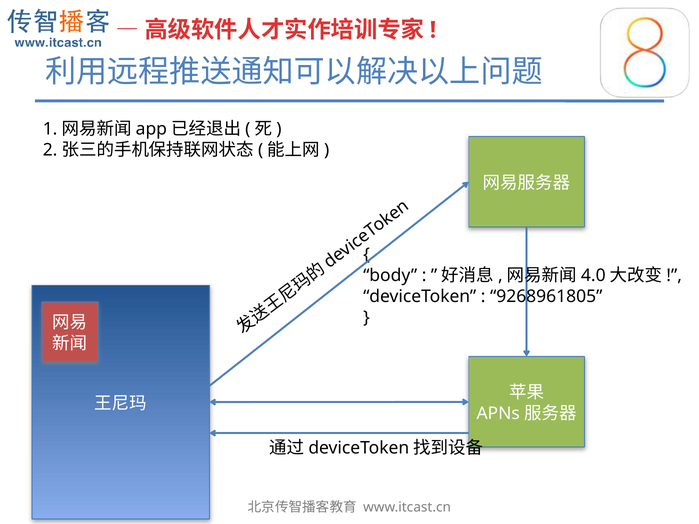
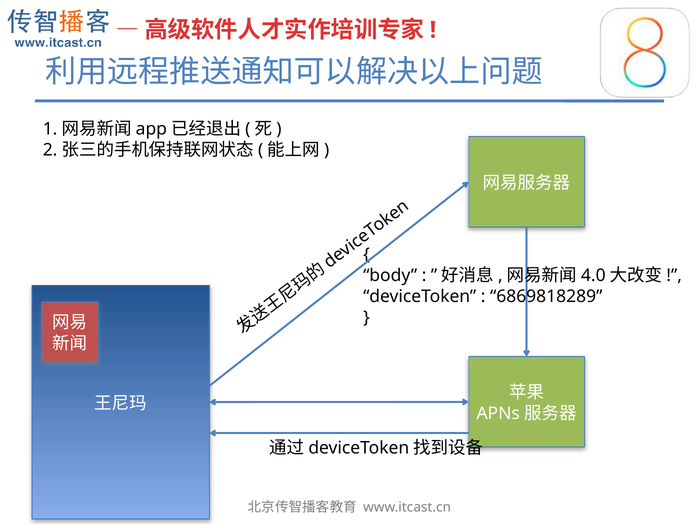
9268961805: 9268961805 -> 6869818289
